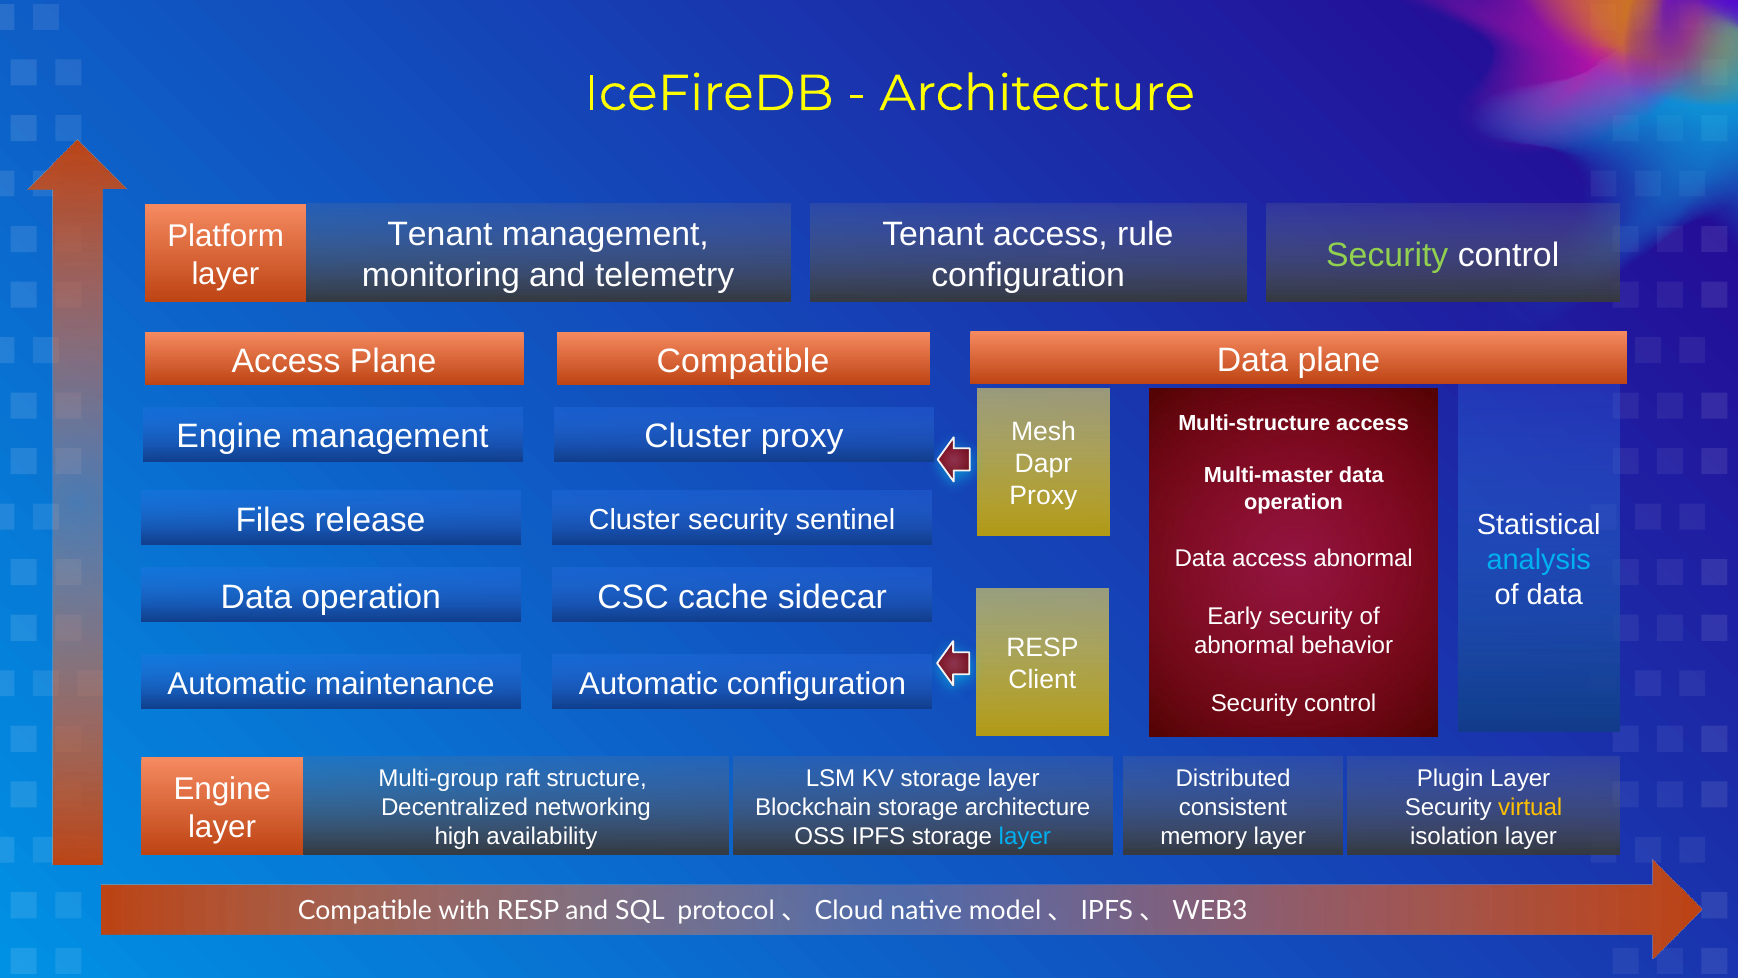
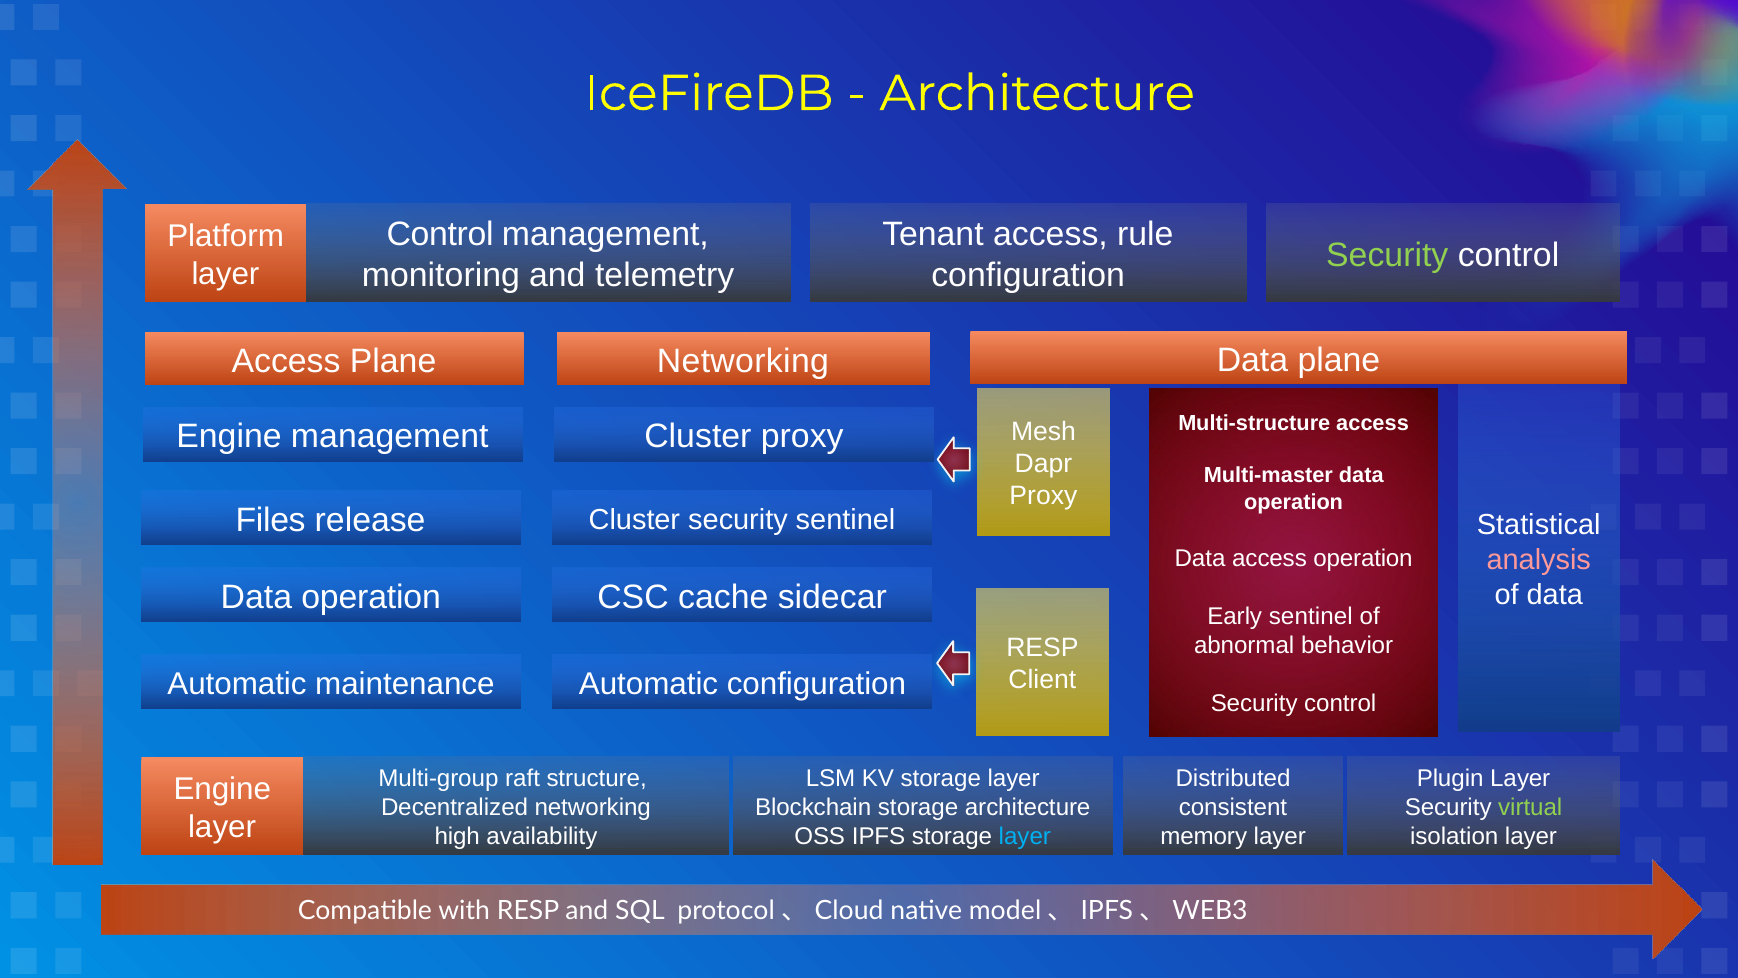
Tenant at (440, 235): Tenant -> Control
Plane Compatible: Compatible -> Networking
analysis colour: light blue -> pink
access abnormal: abnormal -> operation
Early security: security -> sentinel
virtual colour: yellow -> light green
